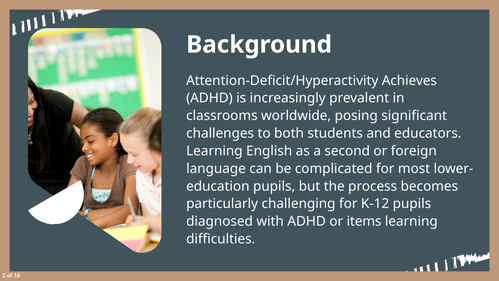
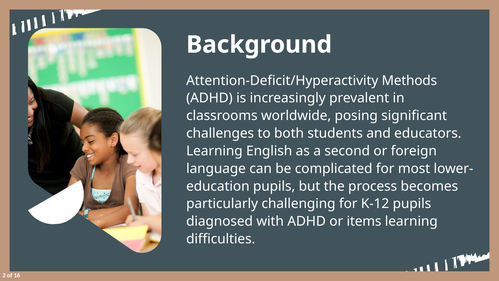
Achieves: Achieves -> Methods
